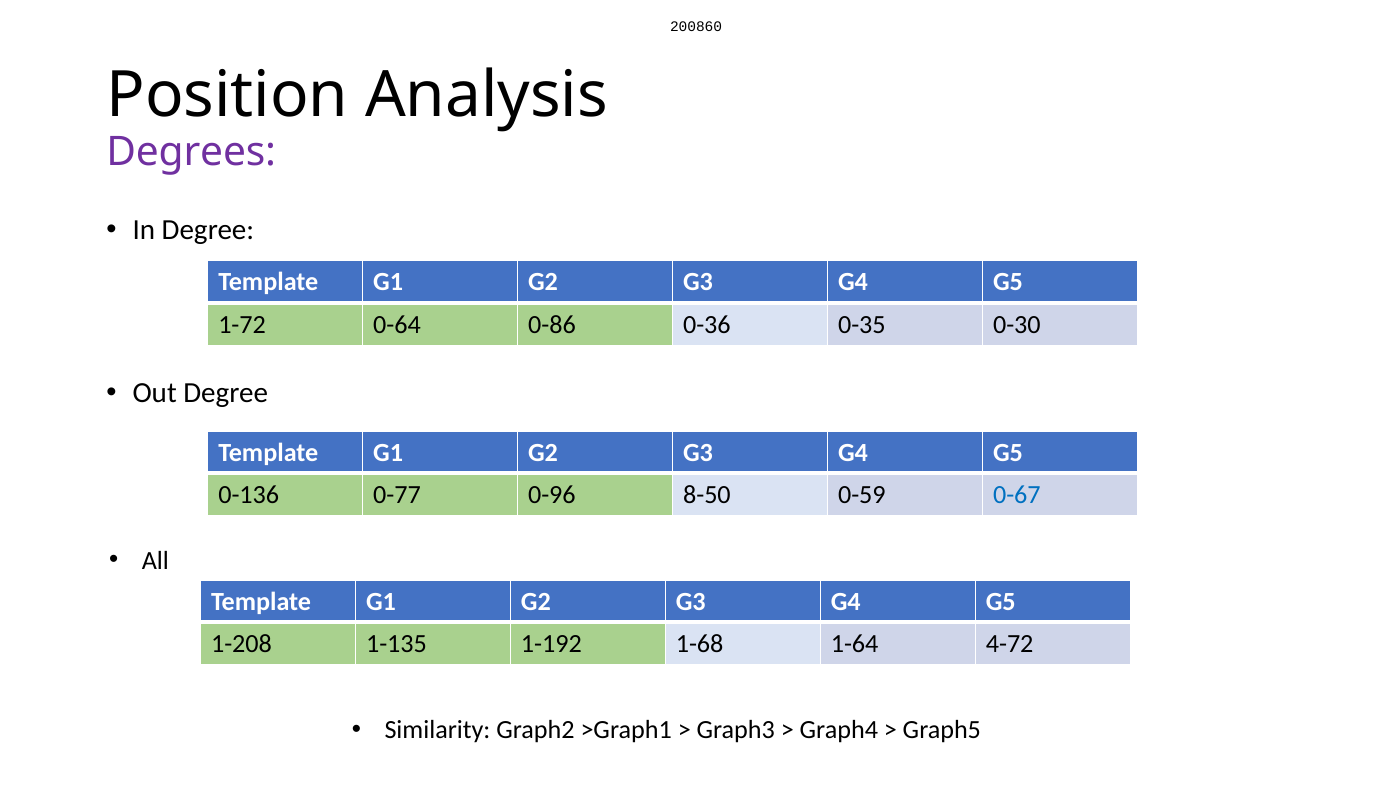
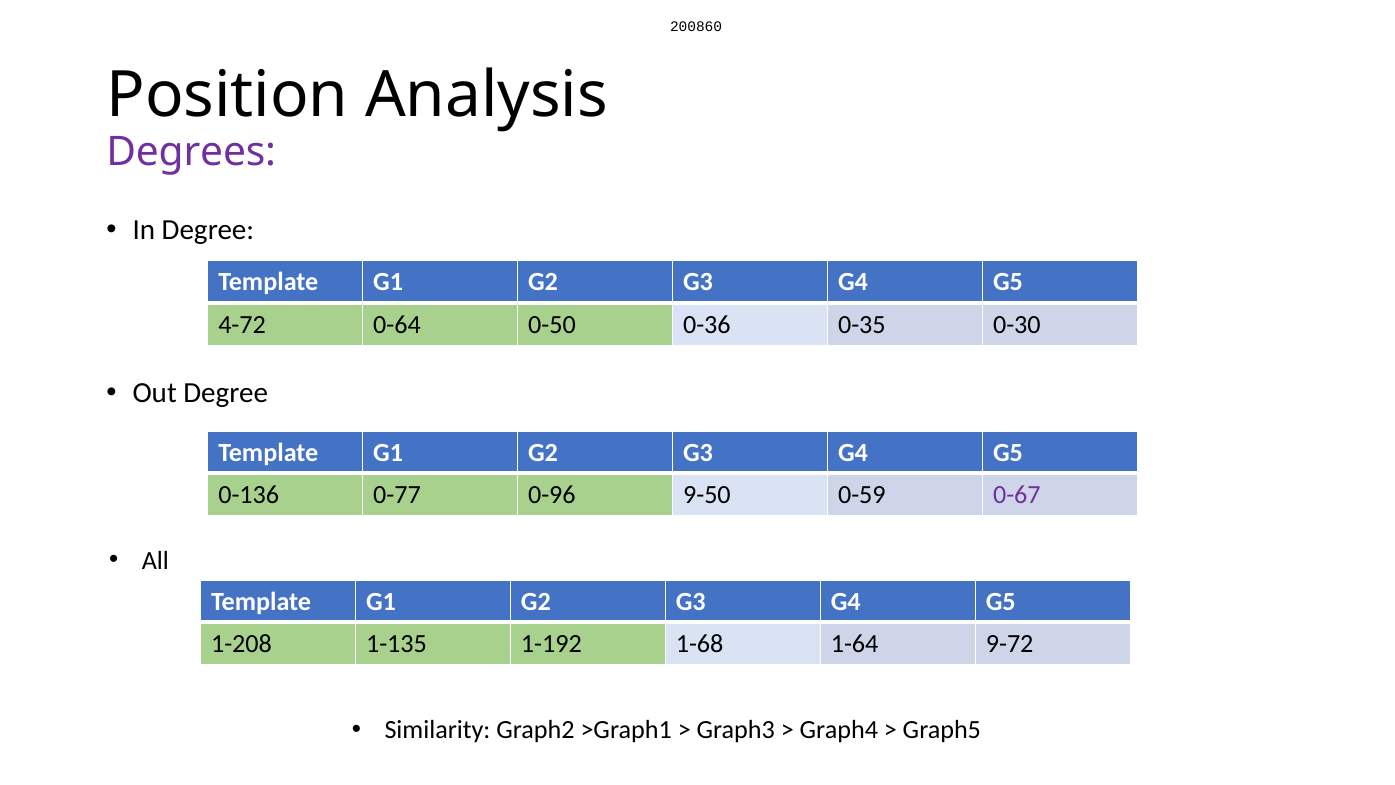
1-72: 1-72 -> 4-72
0-86: 0-86 -> 0-50
8-50: 8-50 -> 9-50
0-67 colour: blue -> purple
4-72: 4-72 -> 9-72
